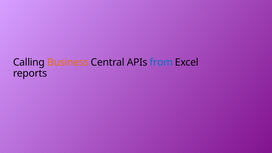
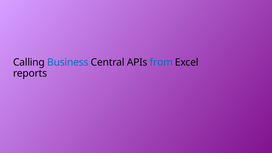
Business colour: orange -> blue
